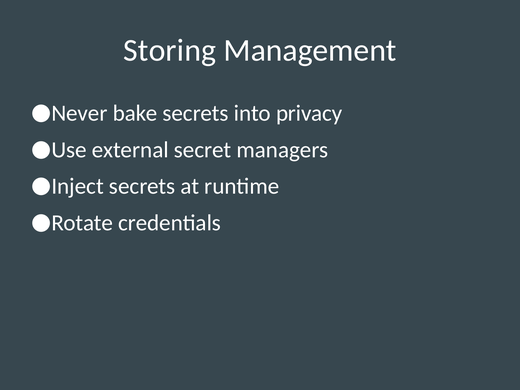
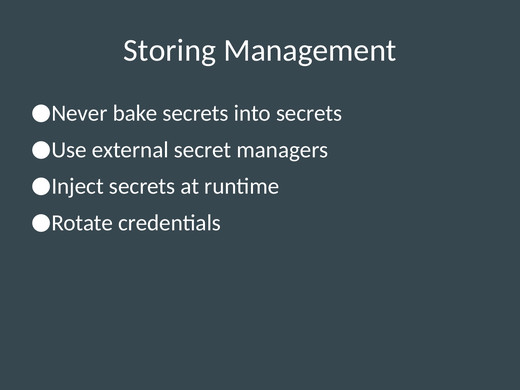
into privacy: privacy -> secrets
